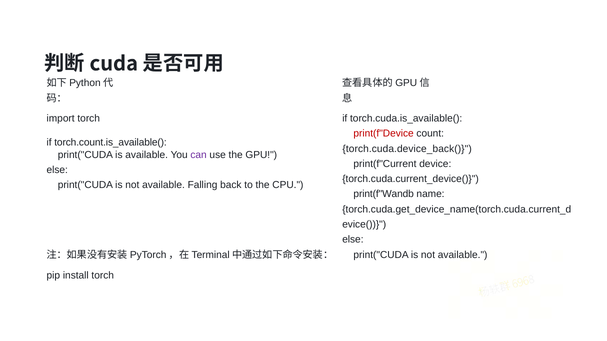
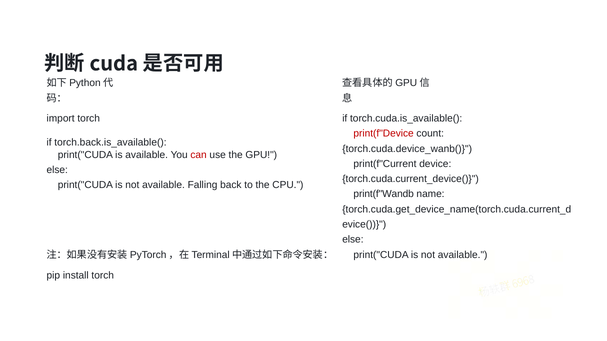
torch.count.is_available(: torch.count.is_available( -> torch.back.is_available(
torch.cuda.device_back(: torch.cuda.device_back( -> torch.cuda.device_wanb(
can colour: purple -> red
